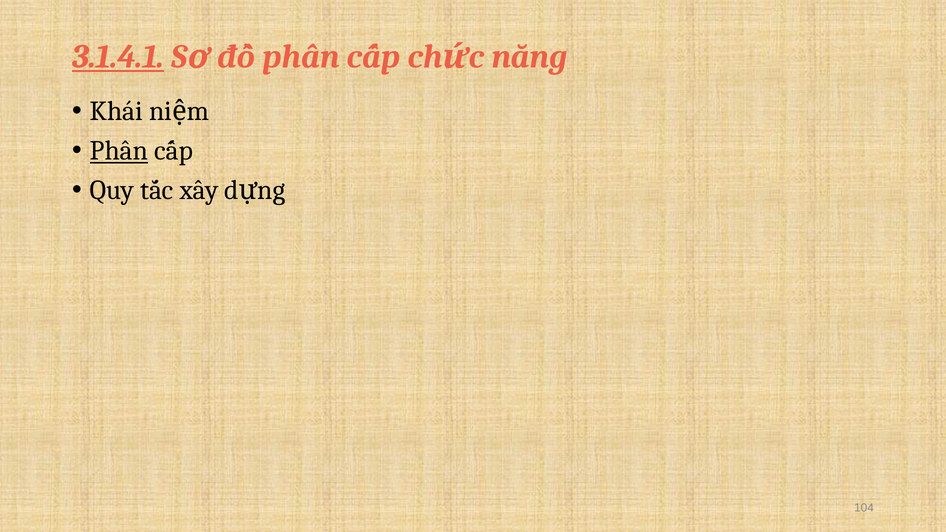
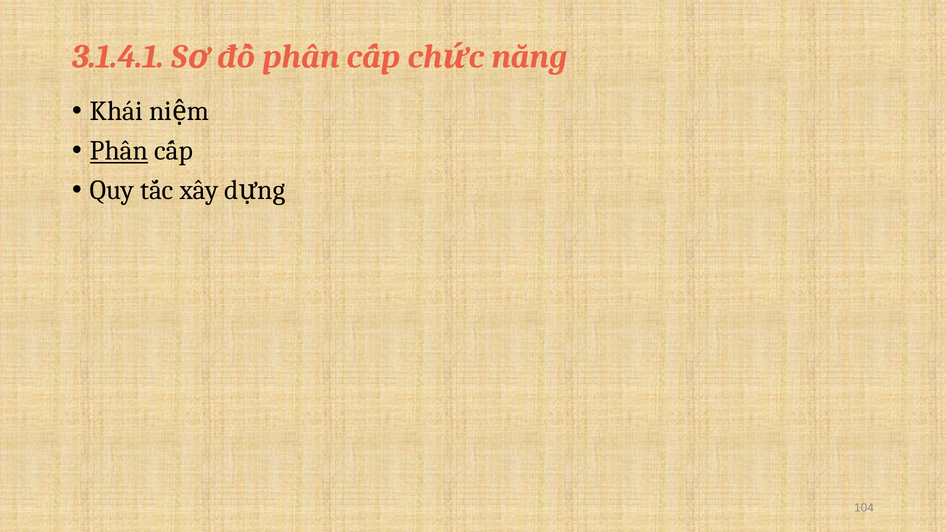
3.1.4.1 underline: present -> none
